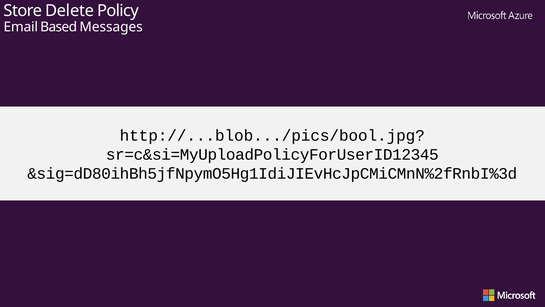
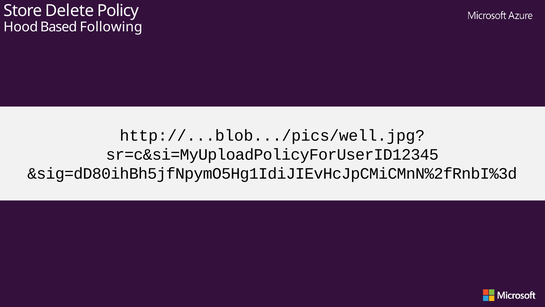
Email: Email -> Hood
Messages: Messages -> Following
http://...blob.../pics/bool.jpg: http://...blob.../pics/bool.jpg -> http://...blob.../pics/well.jpg
